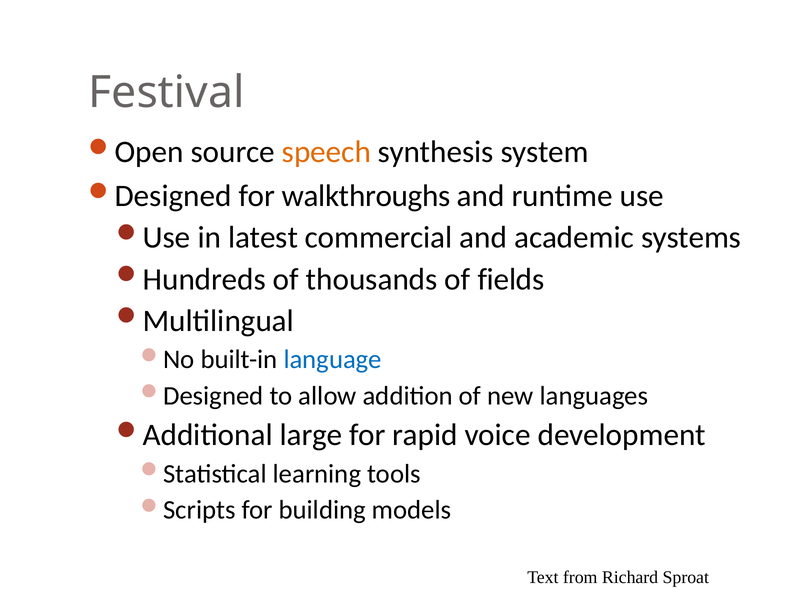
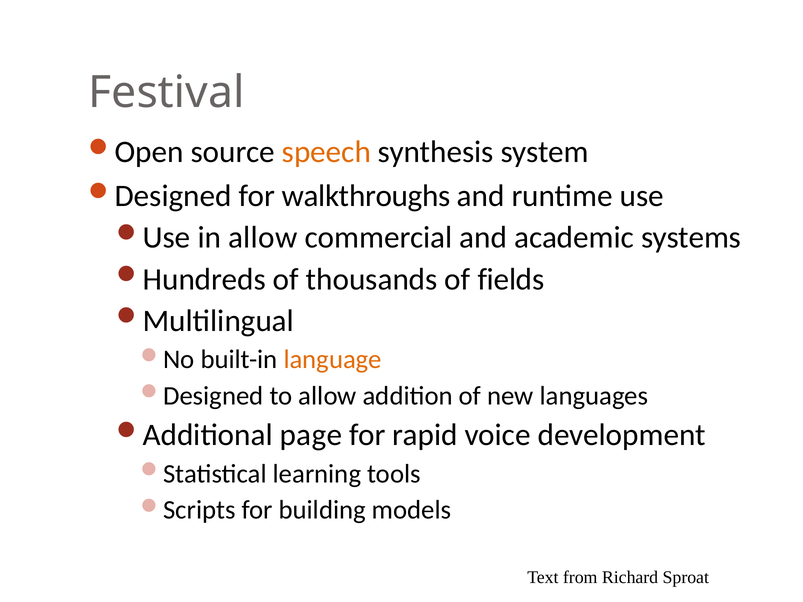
in latest: latest -> allow
language colour: blue -> orange
large: large -> page
